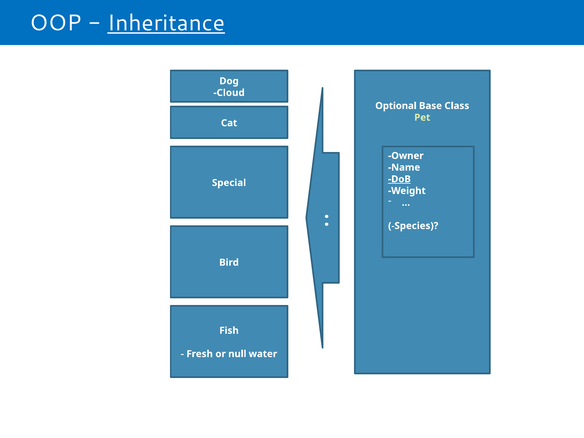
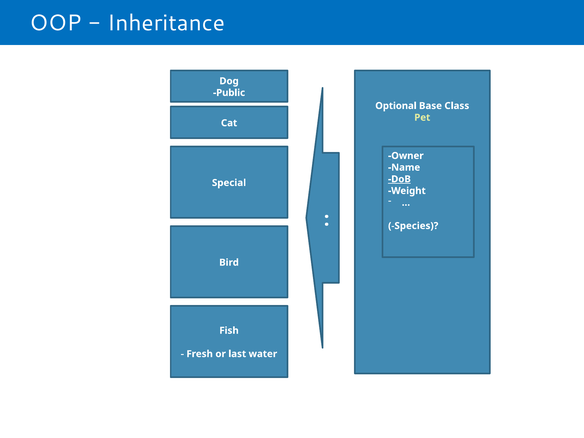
Inheritance underline: present -> none
Cloud: Cloud -> Public
null: null -> last
